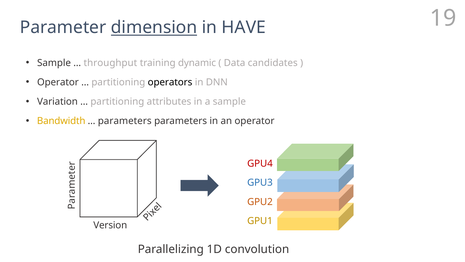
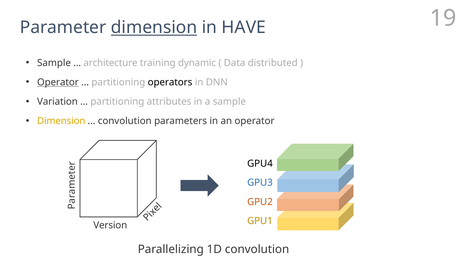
throughput: throughput -> architecture
candidates: candidates -> distributed
Operator at (58, 82) underline: none -> present
Bandwidth at (61, 121): Bandwidth -> Dimension
parameters at (125, 121): parameters -> convolution
GPU4 colour: red -> black
